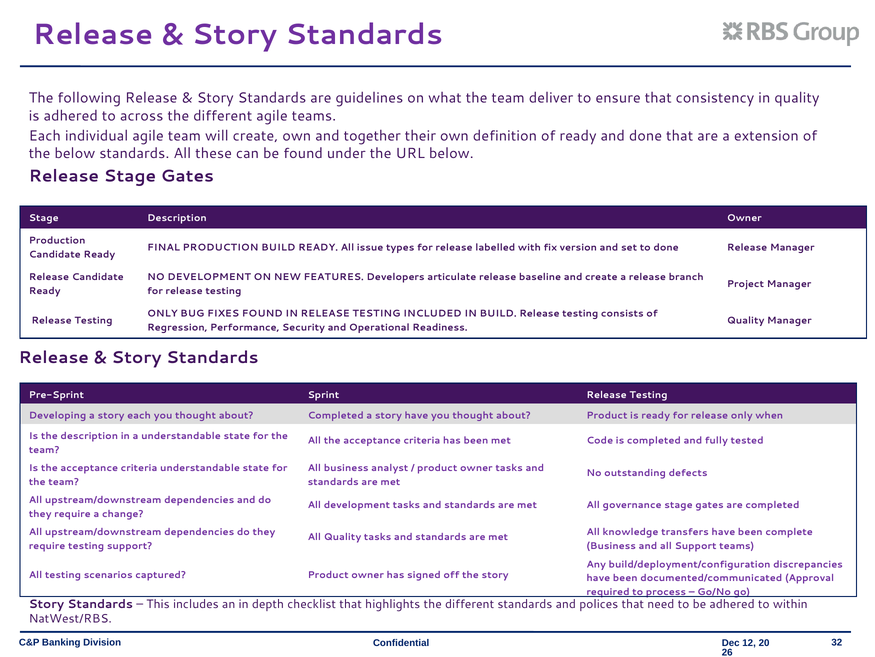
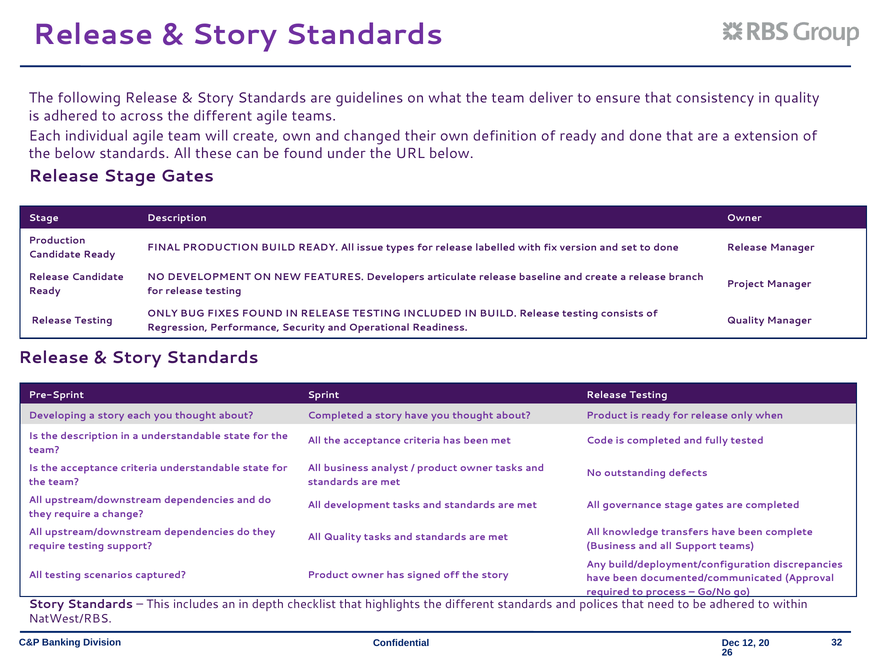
together: together -> changed
